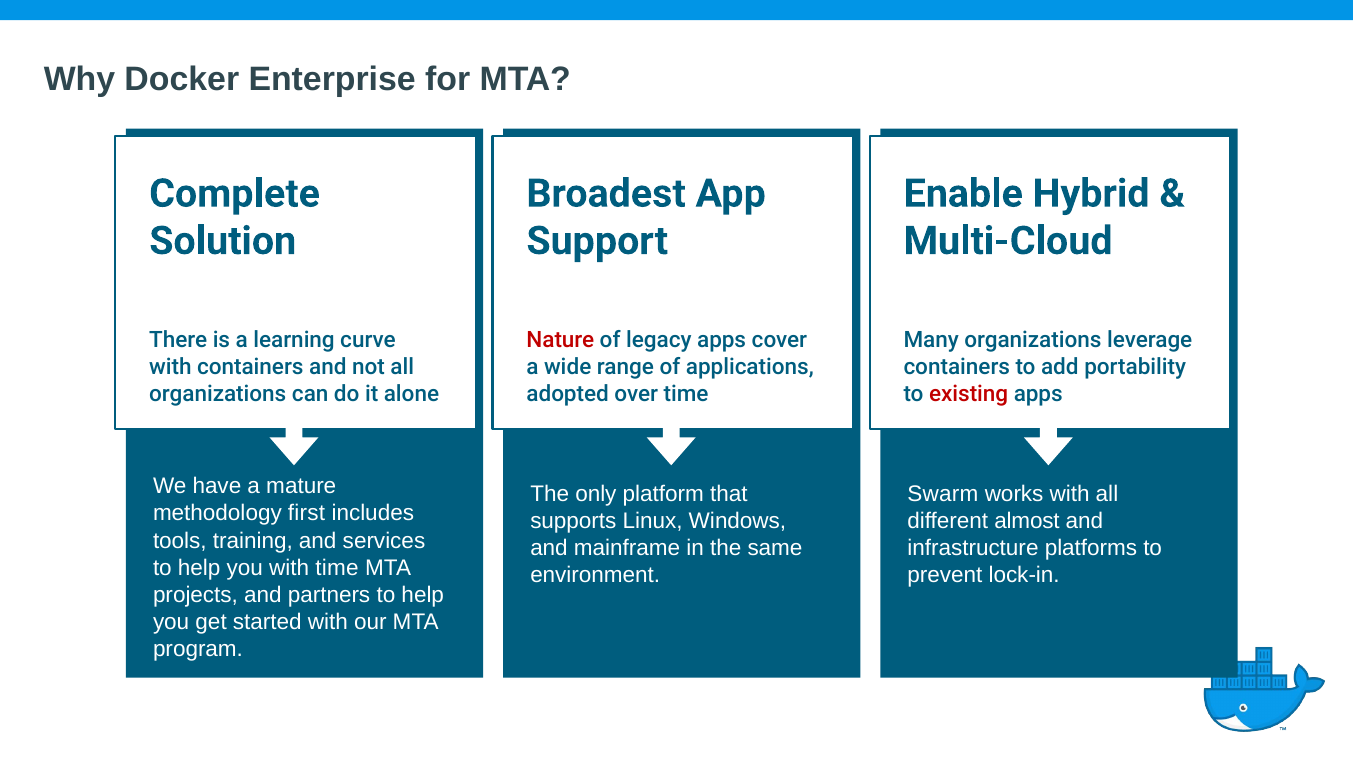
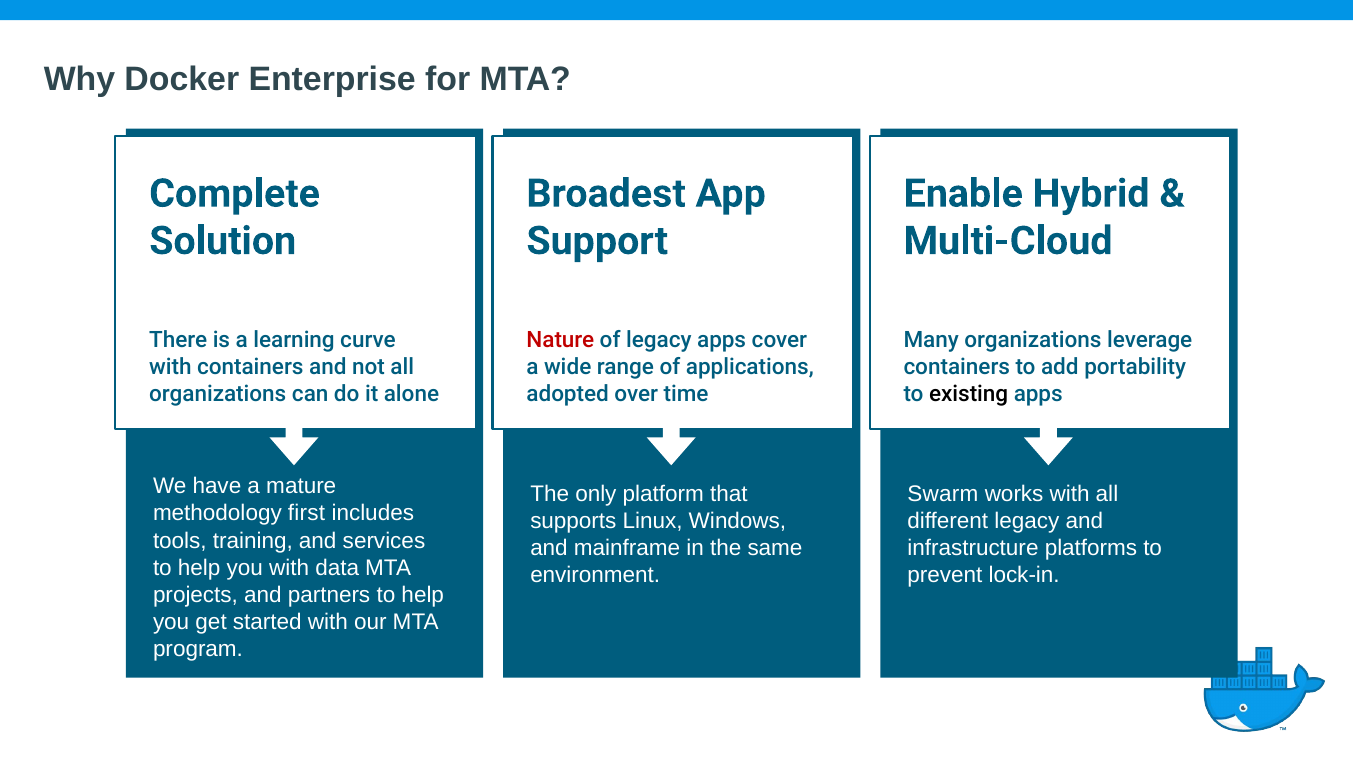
existing colour: red -> black
different almost: almost -> legacy
with time: time -> data
